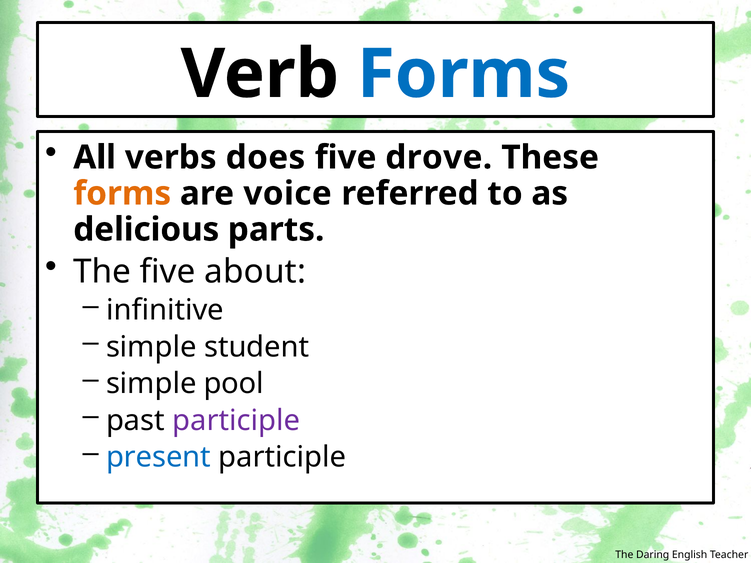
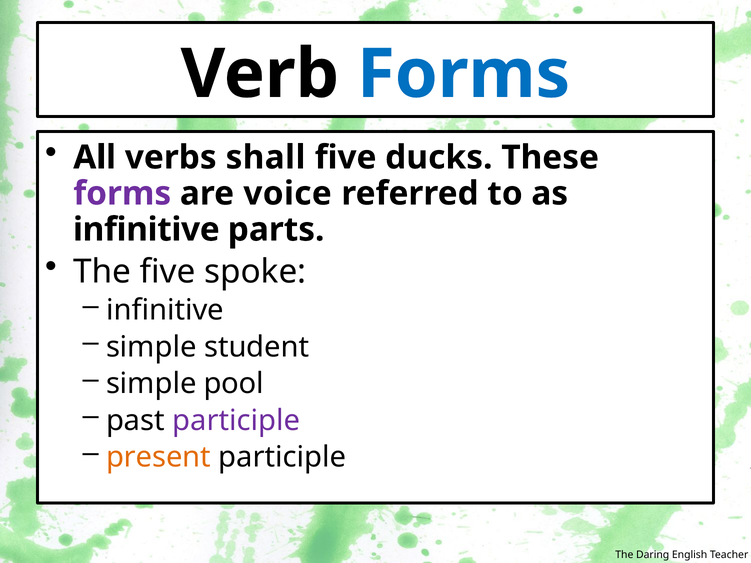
does: does -> shall
drove: drove -> ducks
forms at (122, 194) colour: orange -> purple
delicious at (146, 230): delicious -> infinitive
about: about -> spoke
present colour: blue -> orange
